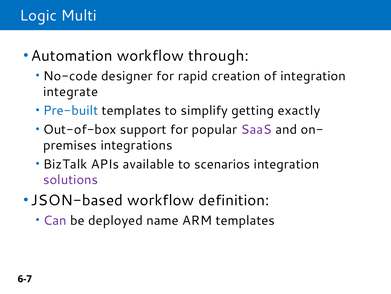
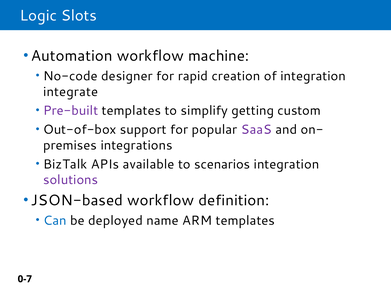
Multi: Multi -> Slots
through: through -> machine
Pre-built colour: blue -> purple
exactly: exactly -> custom
Can colour: purple -> blue
6-7: 6-7 -> 0-7
